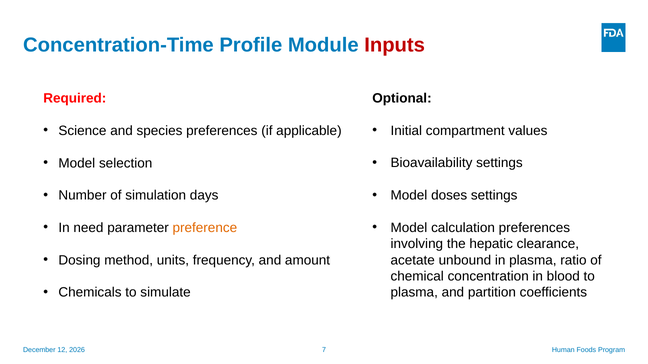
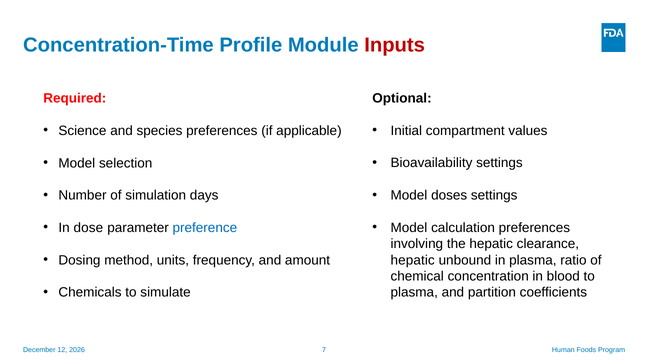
need: need -> dose
preference colour: orange -> blue
acetate at (413, 261): acetate -> hepatic
